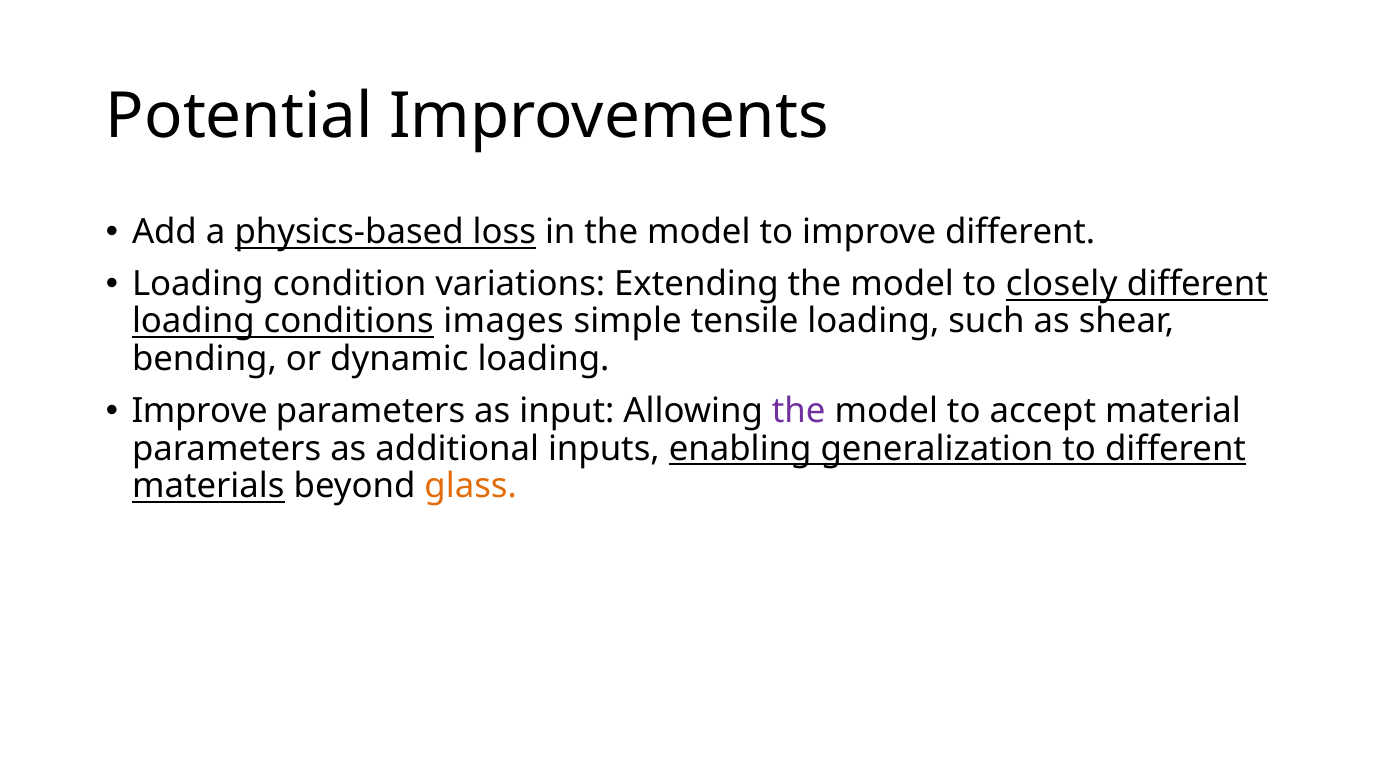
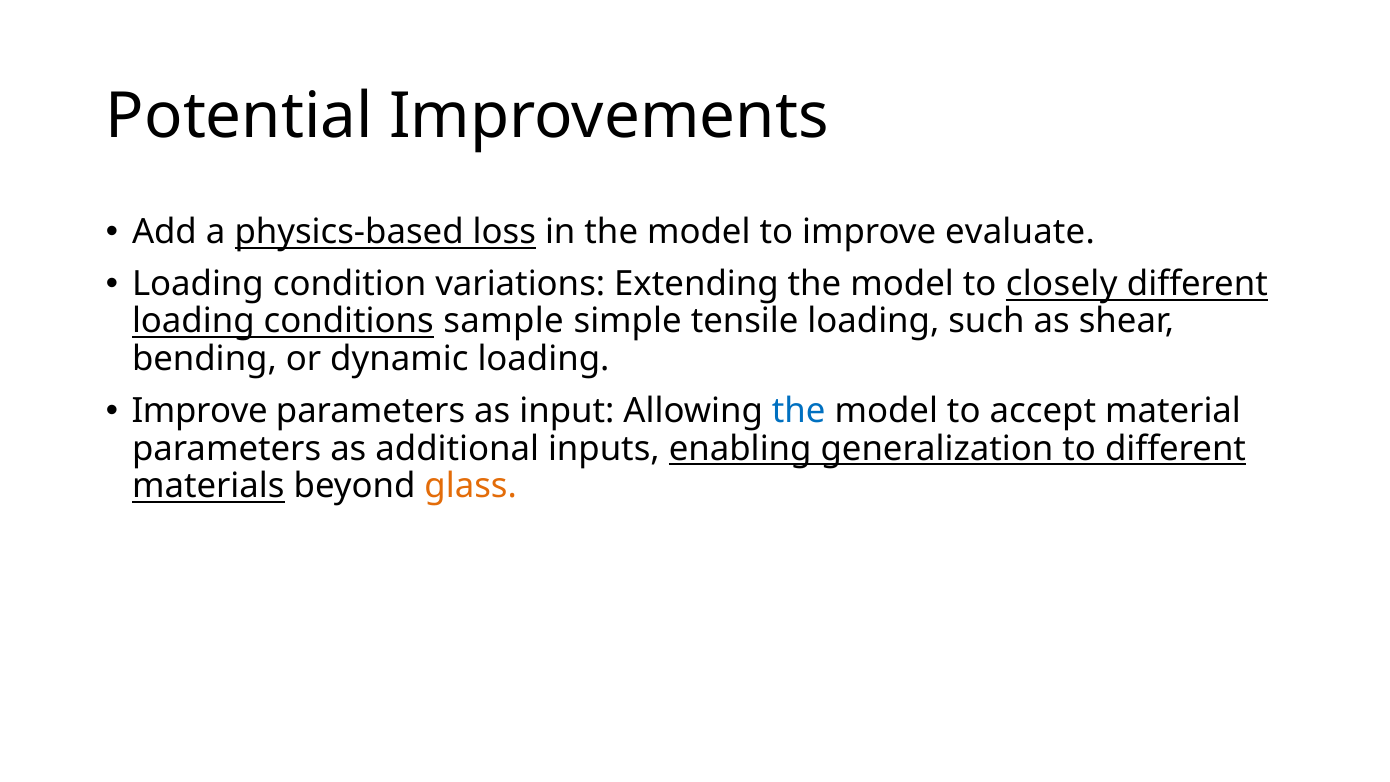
improve different: different -> evaluate
images: images -> sample
the at (799, 411) colour: purple -> blue
